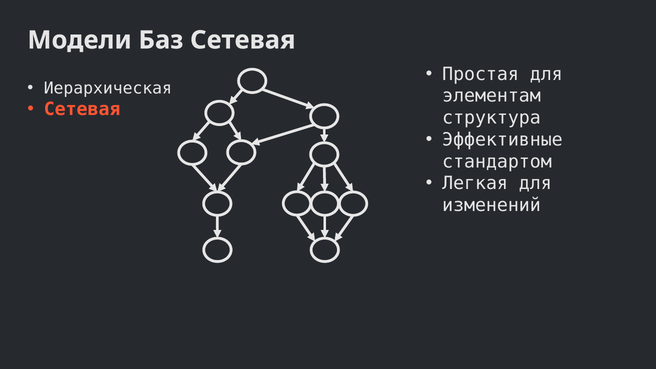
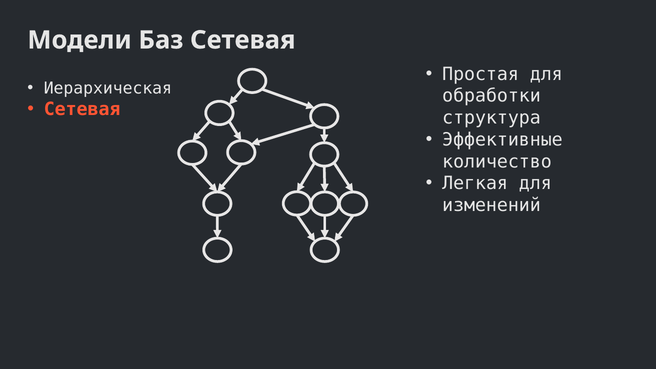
элементам: элементам -> обработки
стандартом: стандартом -> количество
